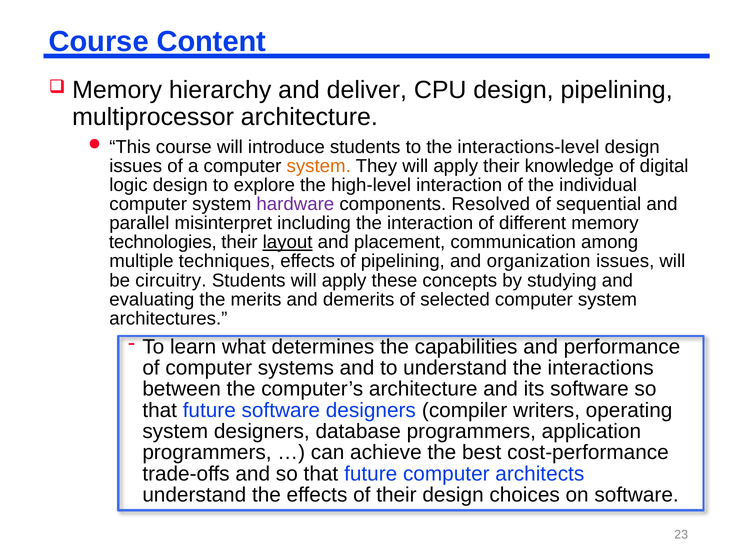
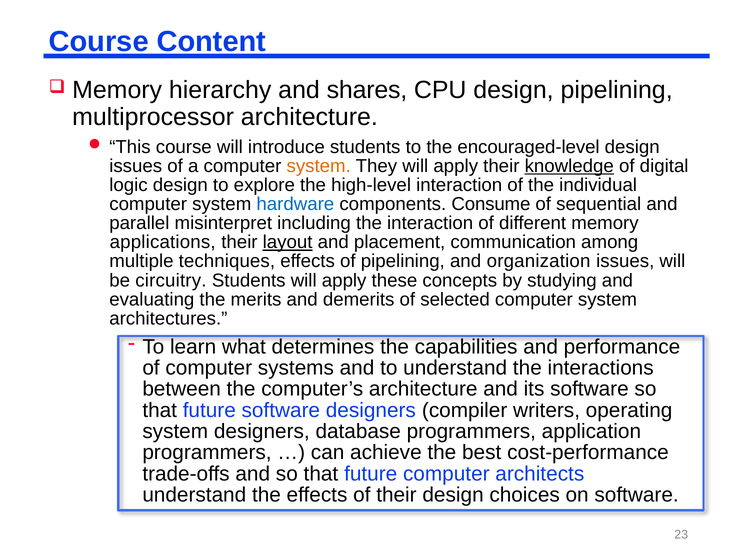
deliver: deliver -> shares
interactions-level: interactions-level -> encouraged-level
knowledge underline: none -> present
hardware colour: purple -> blue
Resolved: Resolved -> Consume
technologies: technologies -> applications
